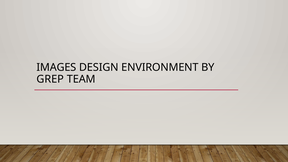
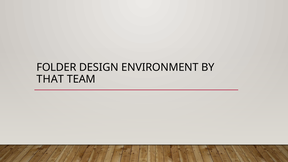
IMAGES: IMAGES -> FOLDER
GREP: GREP -> THAT
